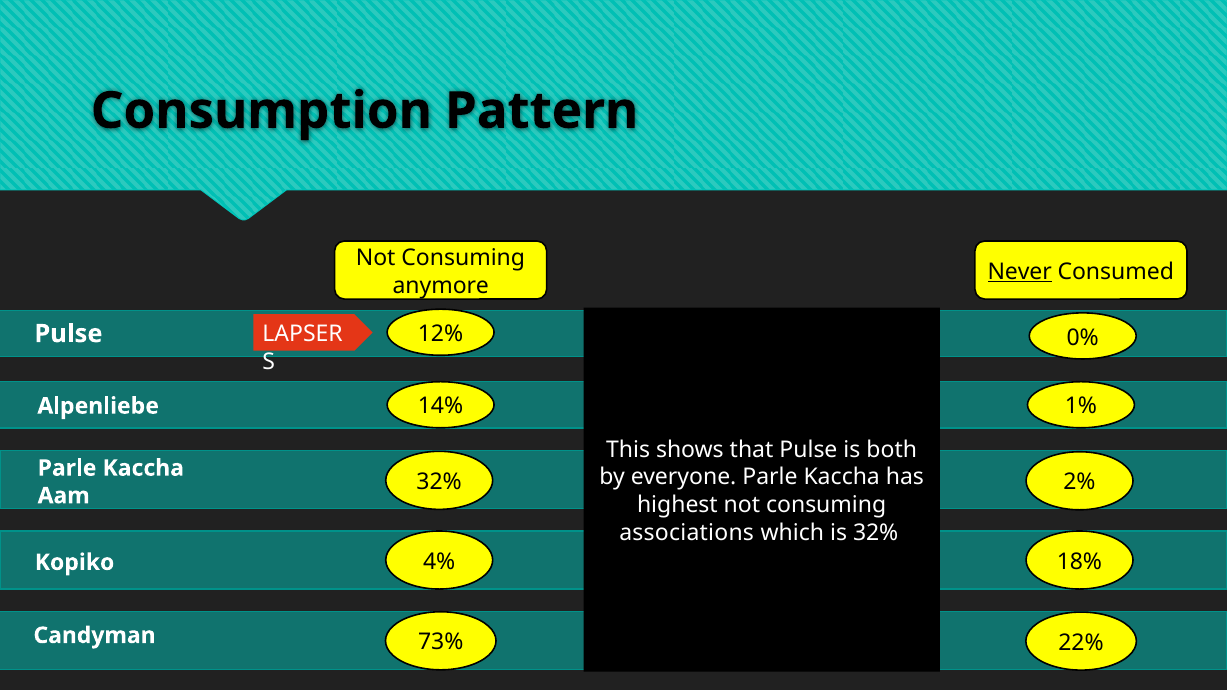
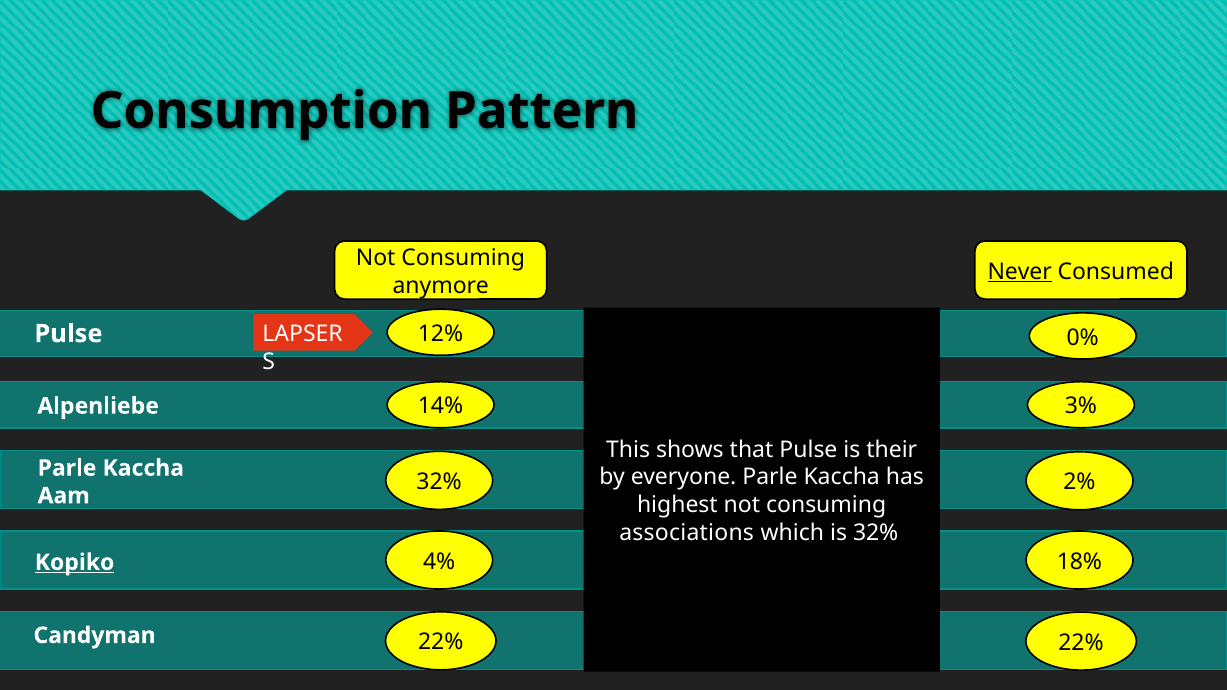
1%: 1% -> 3%
both: both -> their
Kopiko underline: none -> present
Candyman 73%: 73% -> 22%
